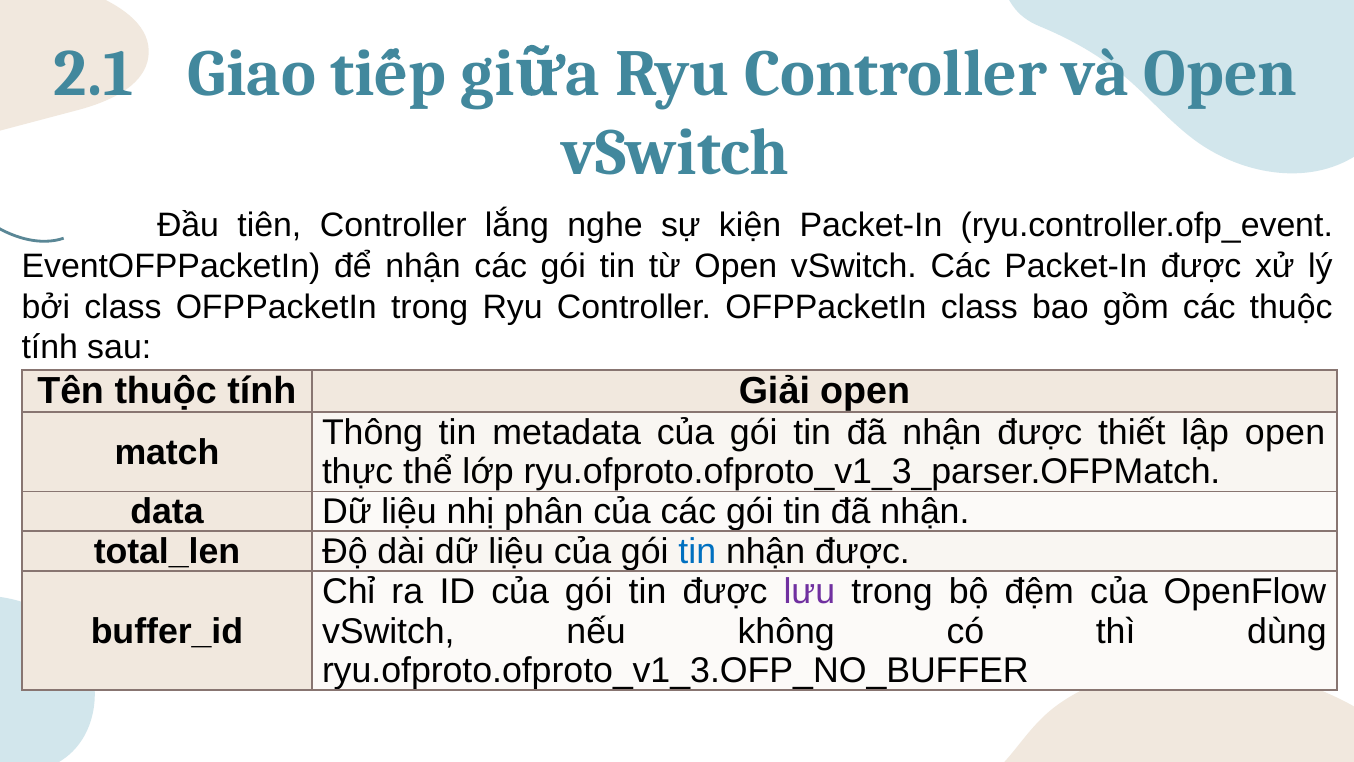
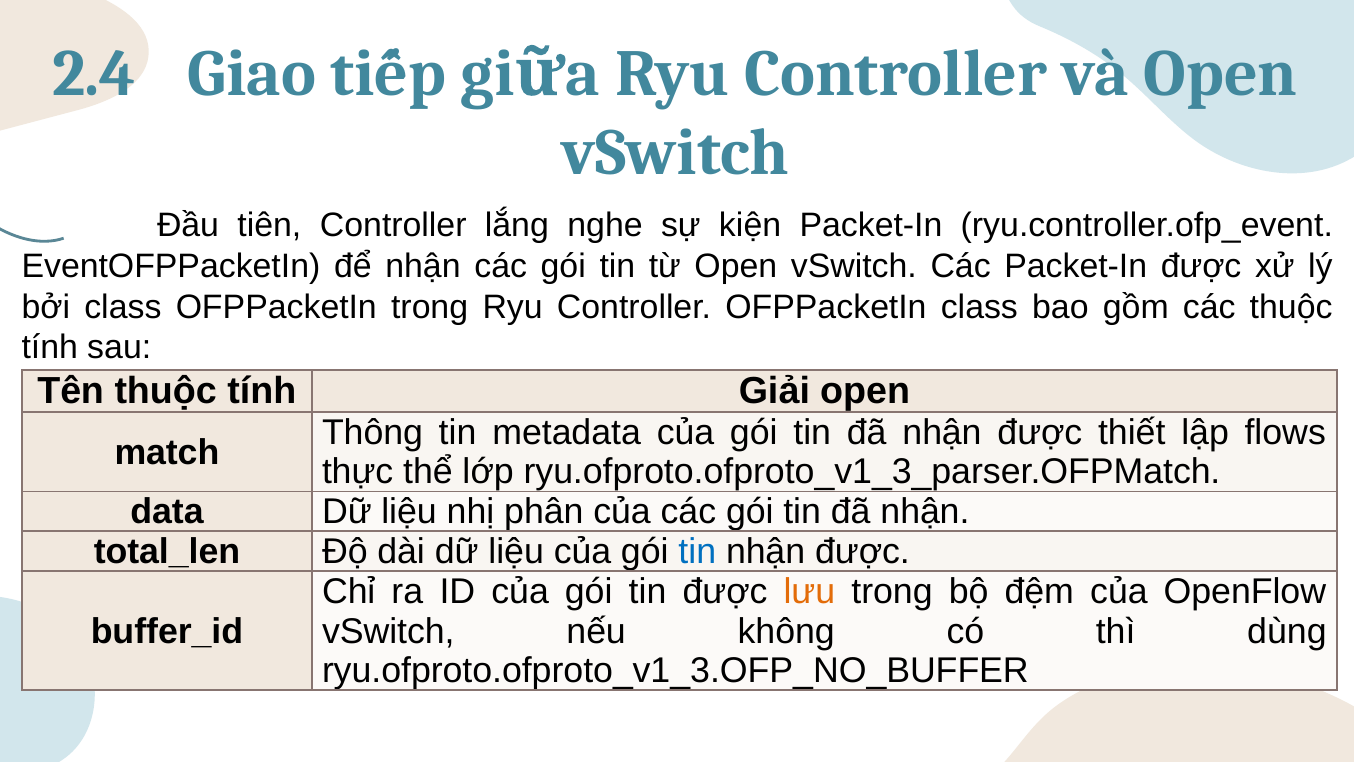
2.1: 2.1 -> 2.4
lập open: open -> flows
lưu colour: purple -> orange
